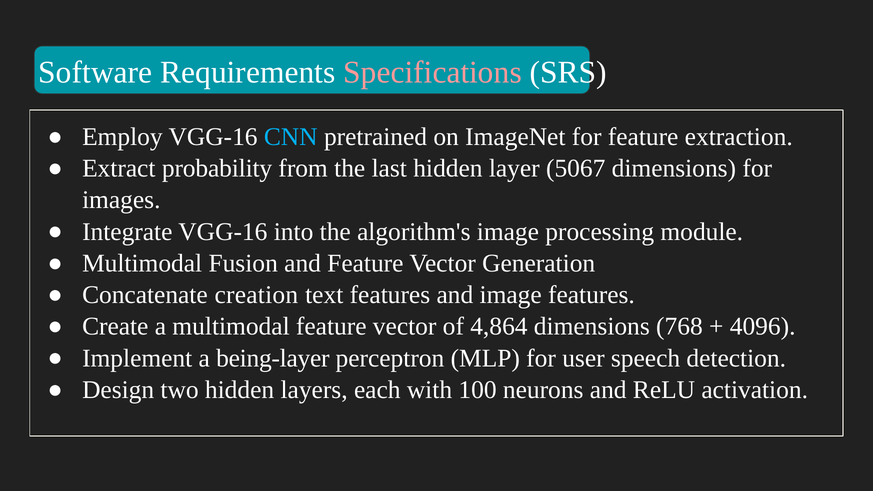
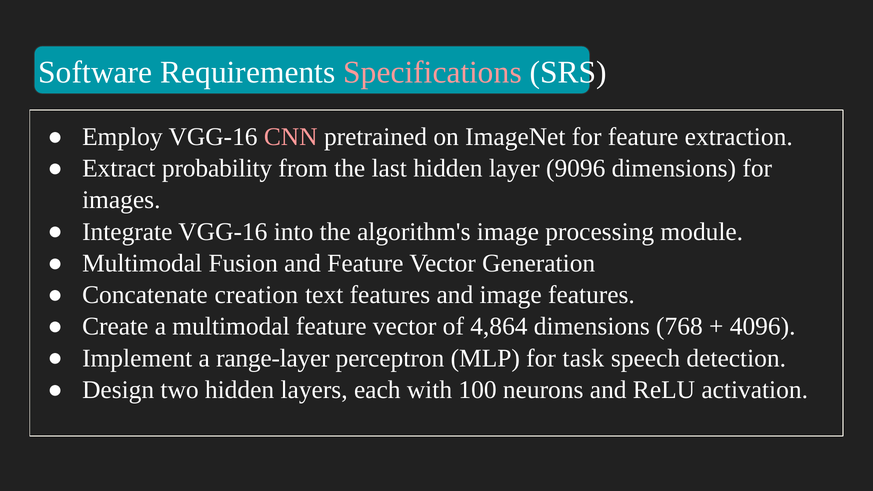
CNN colour: light blue -> pink
5067: 5067 -> 9096
being-layer: being-layer -> range-layer
user: user -> task
